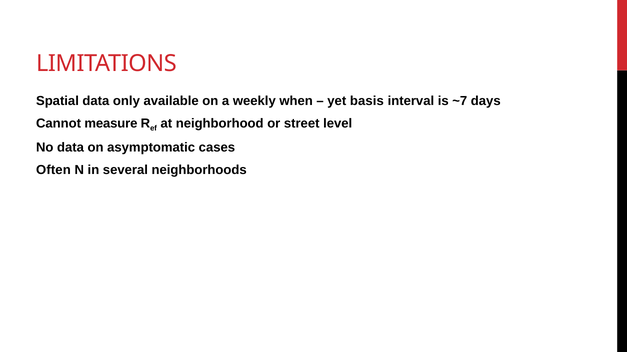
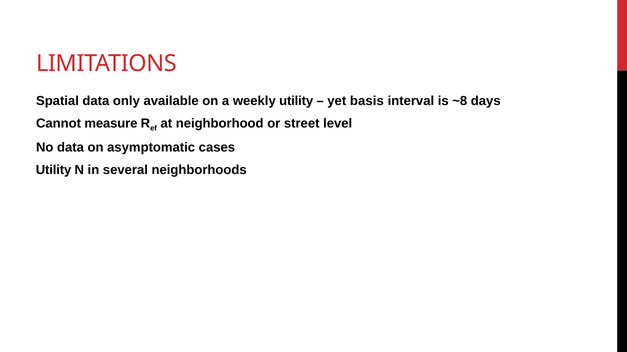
weekly when: when -> utility
~7: ~7 -> ~8
Often at (53, 170): Often -> Utility
